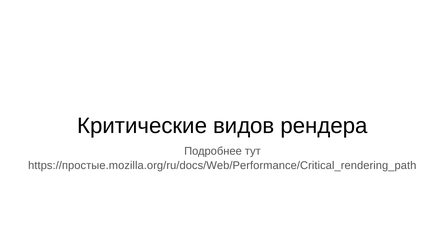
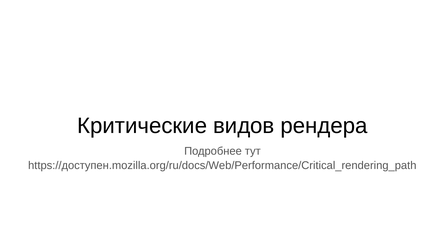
https://простые.mozilla.org/ru/docs/Web/Performance/Critical_rendering_path: https://простые.mozilla.org/ru/docs/Web/Performance/Critical_rendering_path -> https://доступен.mozilla.org/ru/docs/Web/Performance/Critical_rendering_path
